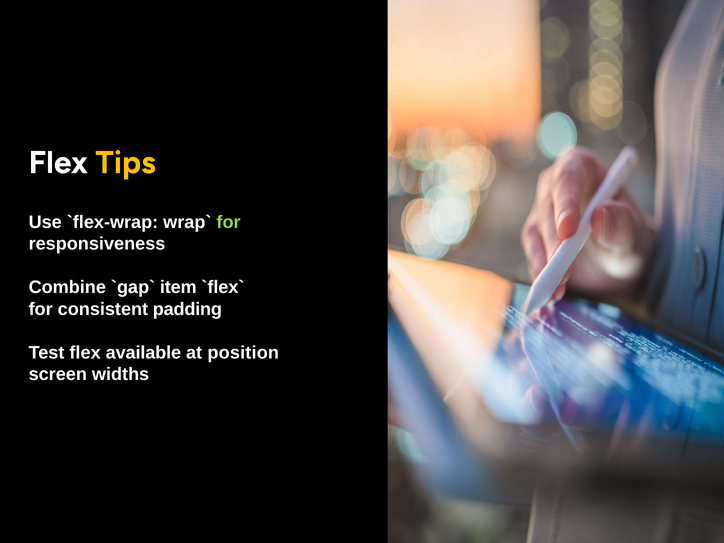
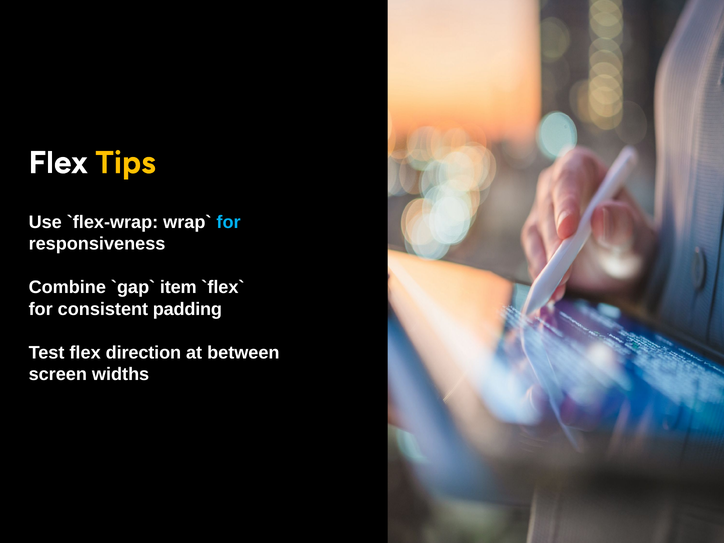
for at (229, 222) colour: light green -> light blue
available: available -> direction
position: position -> between
